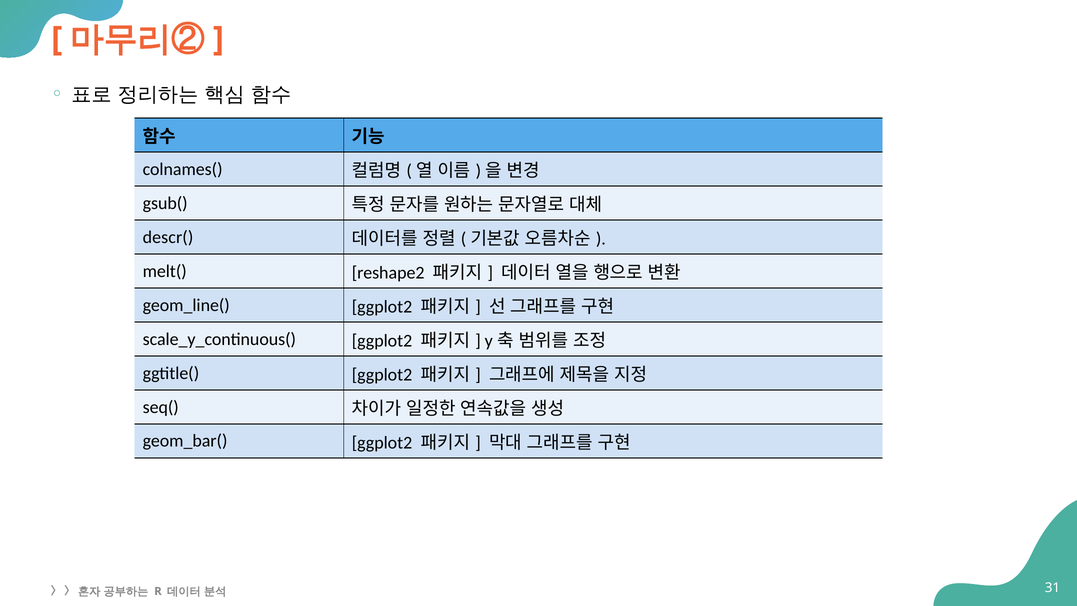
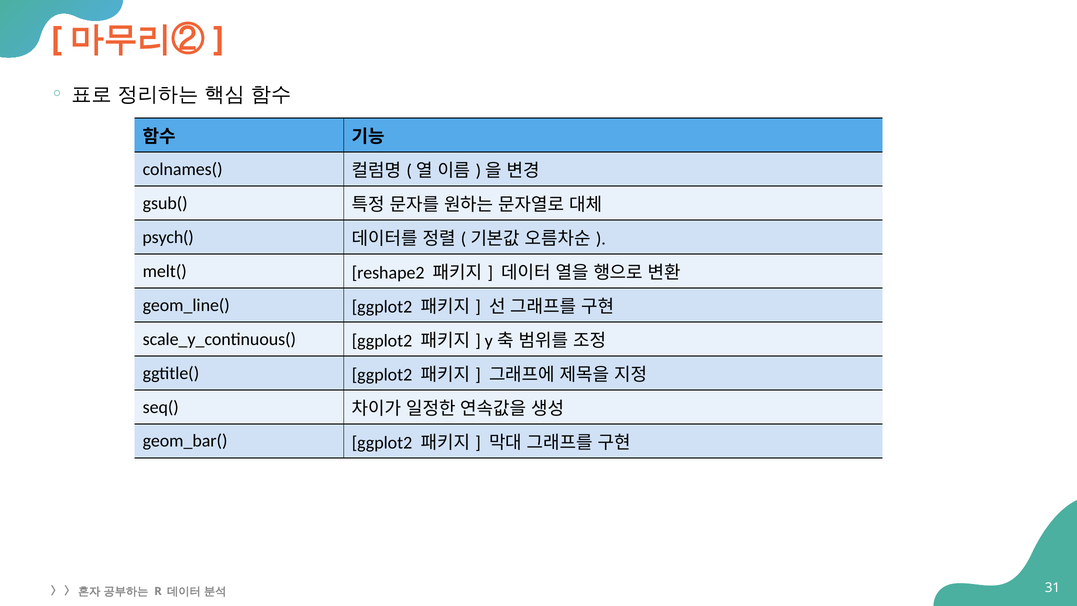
descr(: descr( -> psych(
